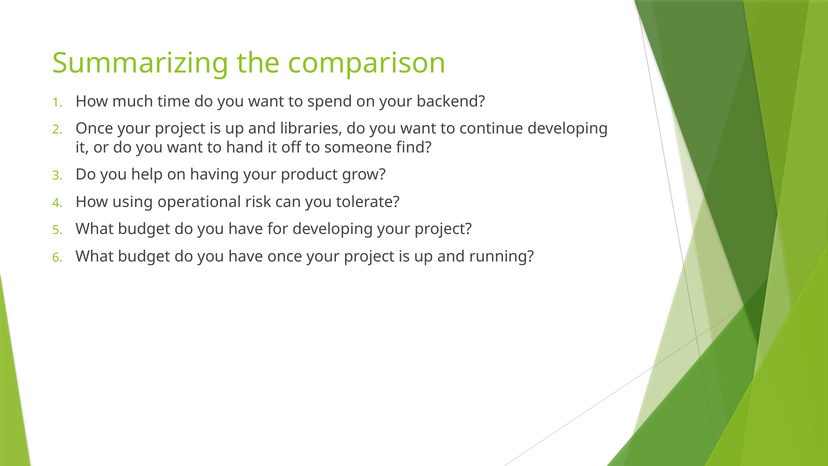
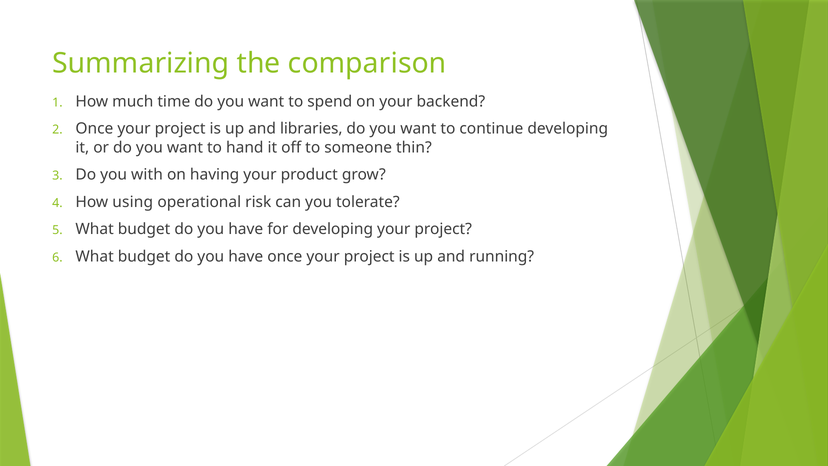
find: find -> thin
help: help -> with
